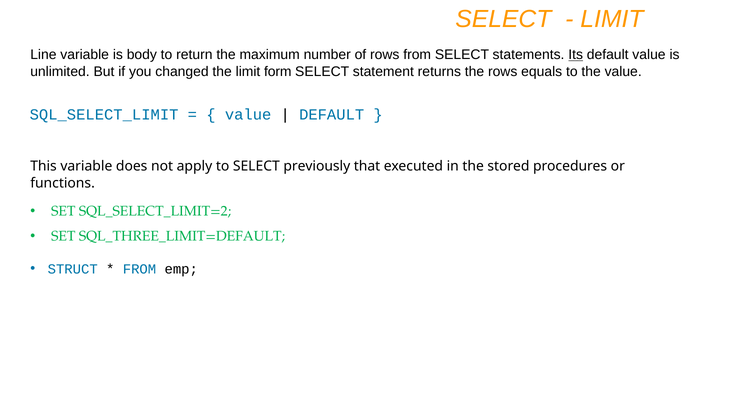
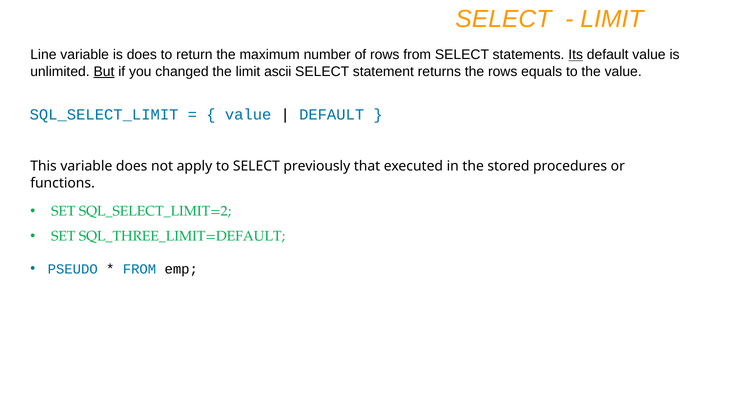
is body: body -> does
But underline: none -> present
form: form -> ascii
STRUCT: STRUCT -> PSEUDO
